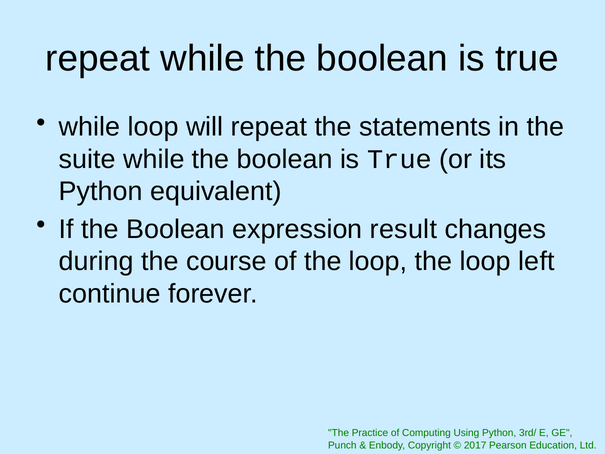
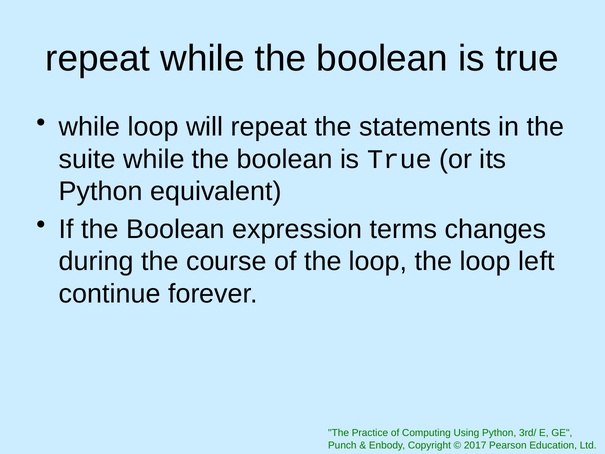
result: result -> terms
